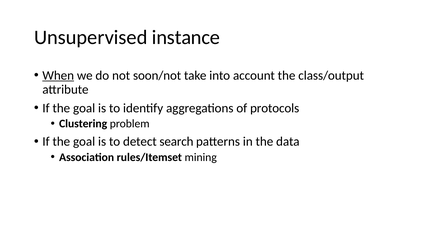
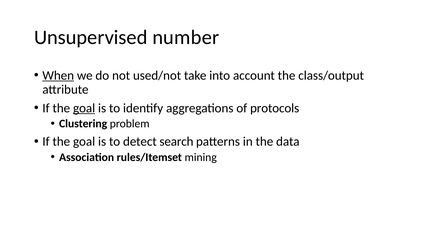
instance: instance -> number
soon/not: soon/not -> used/not
goal at (84, 108) underline: none -> present
